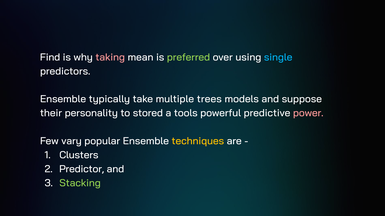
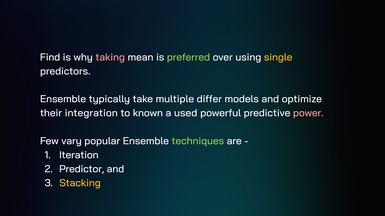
single colour: light blue -> yellow
trees: trees -> differ
suppose: suppose -> optimize
personality: personality -> integration
stored: stored -> known
tools: tools -> used
techniques colour: yellow -> light green
Clusters: Clusters -> Iteration
Stacking colour: light green -> yellow
